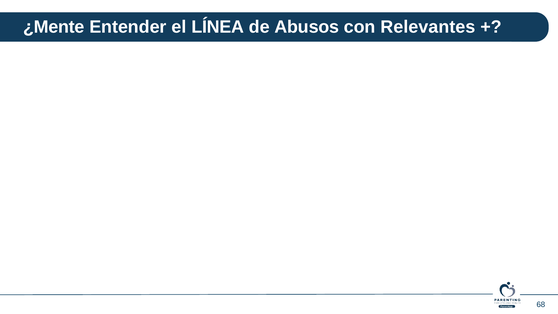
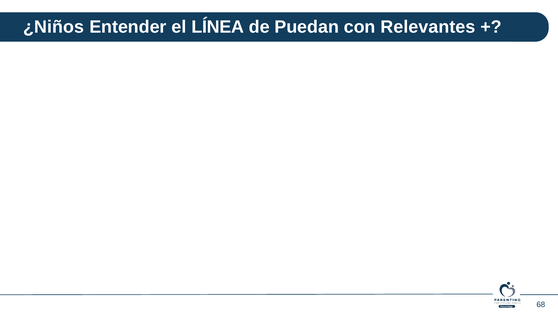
¿Mente: ¿Mente -> ¿Niños
Abusos: Abusos -> Puedan
